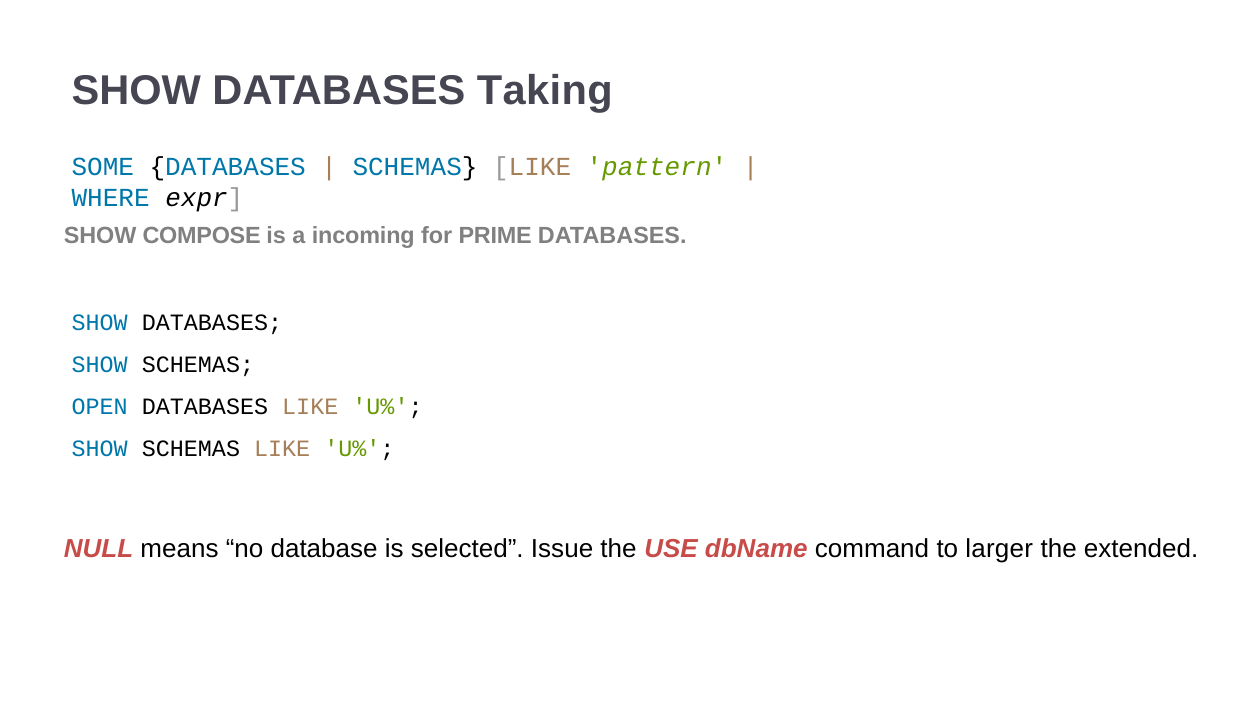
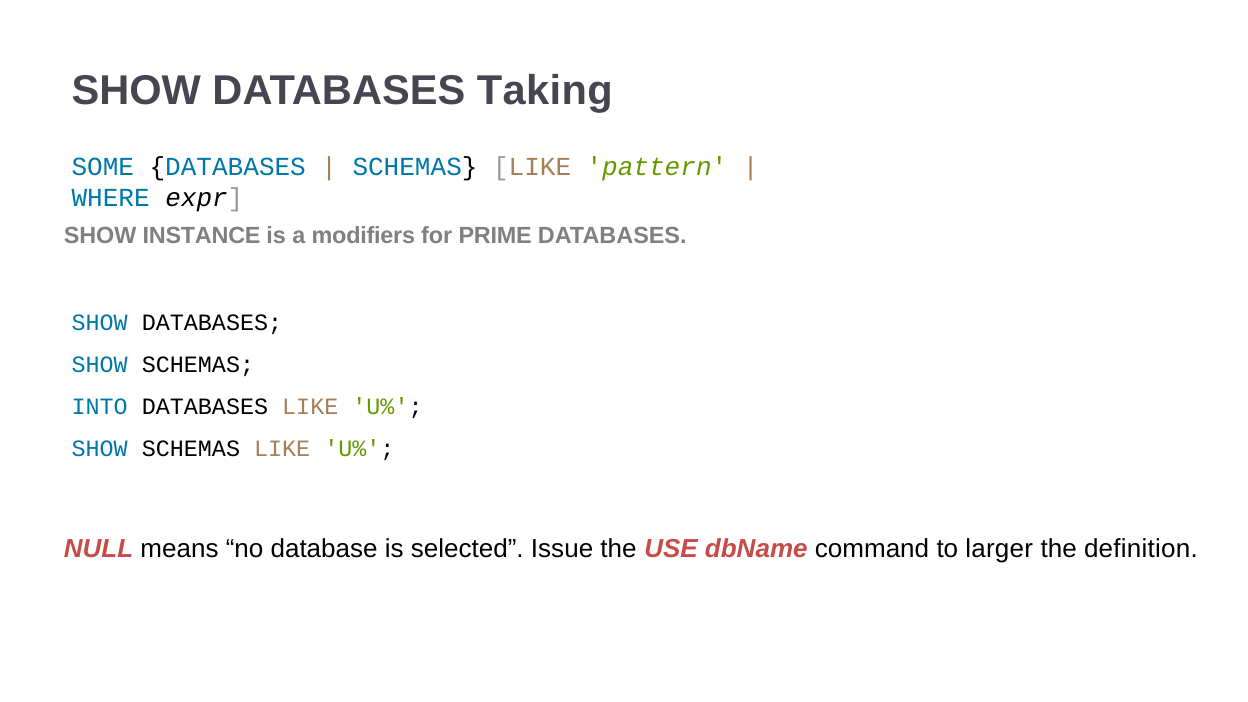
COMPOSE: COMPOSE -> INSTANCE
incoming: incoming -> modifiers
OPEN: OPEN -> INTO
extended: extended -> definition
